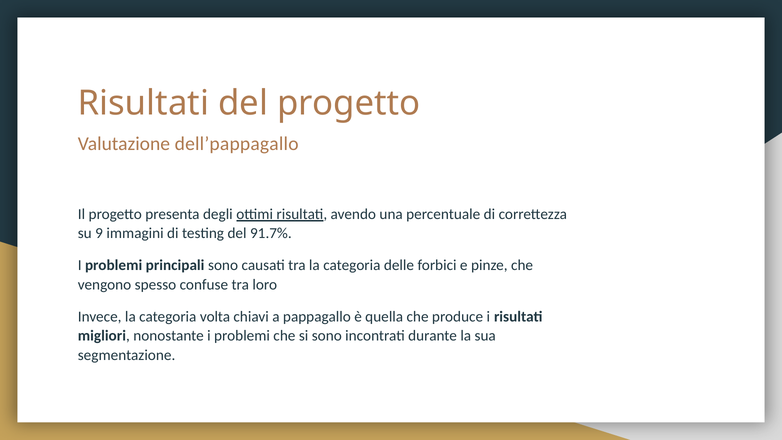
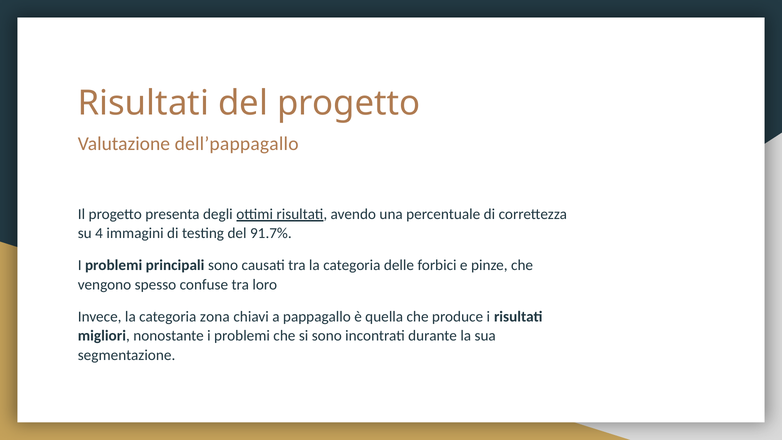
9: 9 -> 4
volta: volta -> zona
